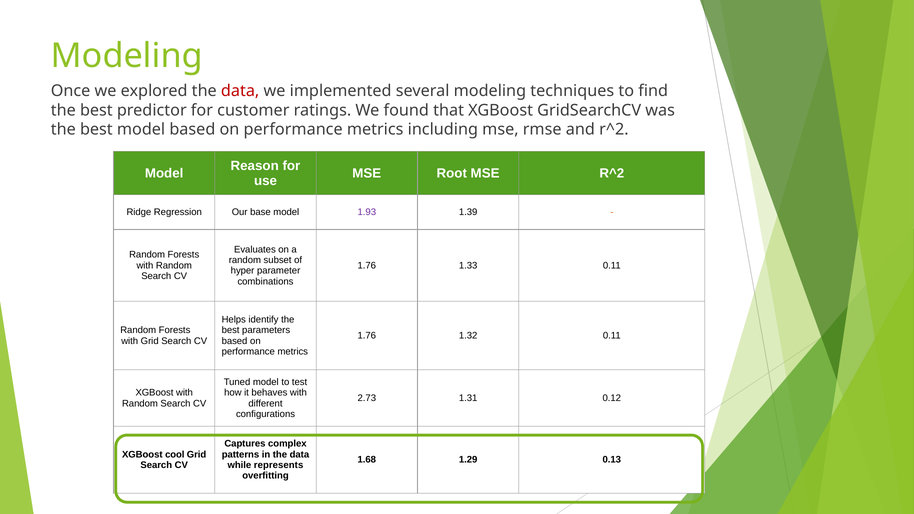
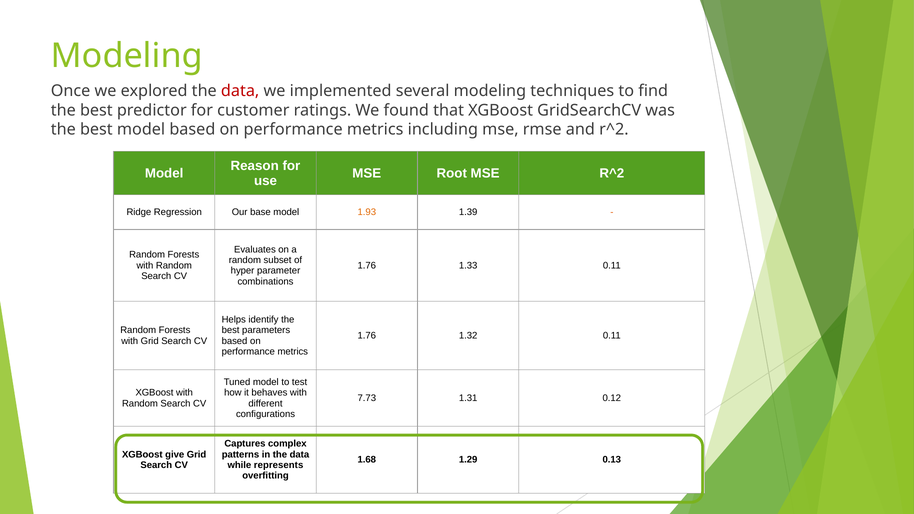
1.93 colour: purple -> orange
2.73: 2.73 -> 7.73
cool: cool -> give
